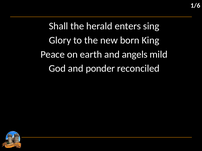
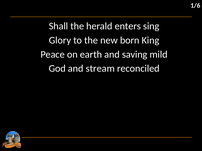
angels: angels -> saving
ponder: ponder -> stream
